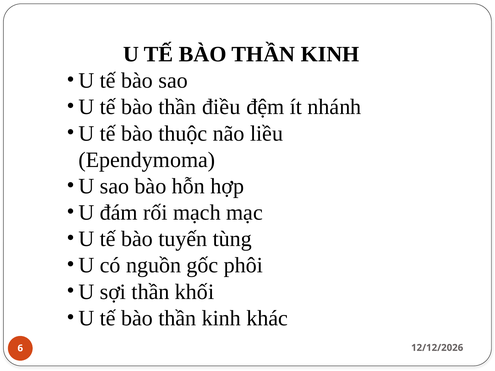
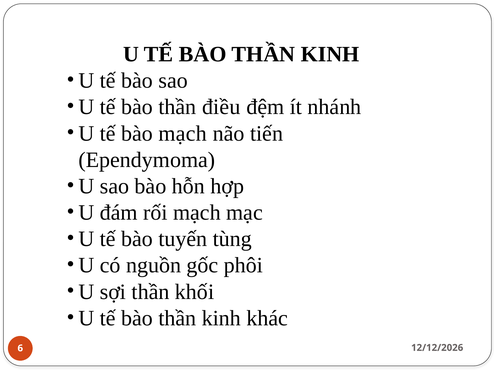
bào thuộc: thuộc -> mạch
liều: liều -> tiến
